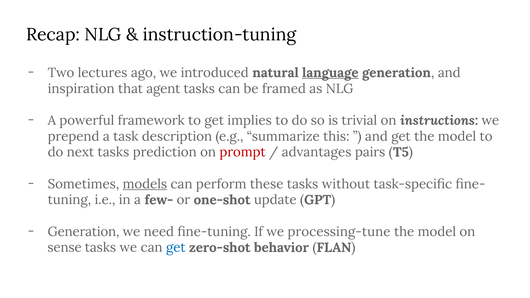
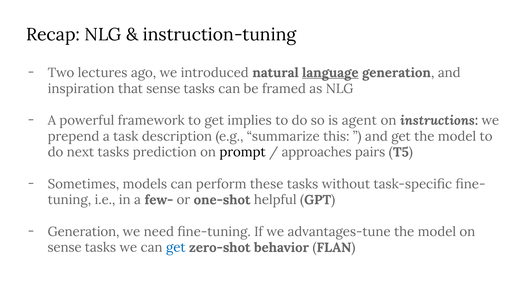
that agent: agent -> sense
trivial: trivial -> agent
prompt colour: red -> black
advantages: advantages -> approaches
models underline: present -> none
update: update -> helpful
processing-tune: processing-tune -> advantages-tune
